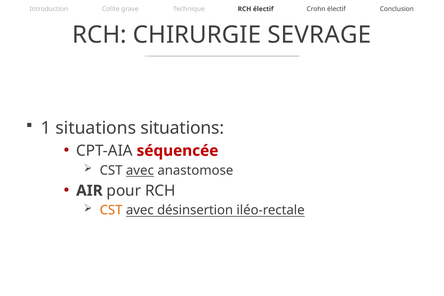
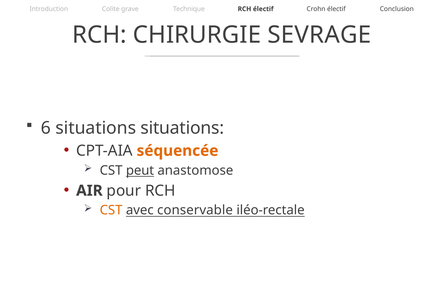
1: 1 -> 6
séquencée at (178, 151) colour: red -> orange
avec at (140, 170): avec -> peut
désinsertion: désinsertion -> conservable
